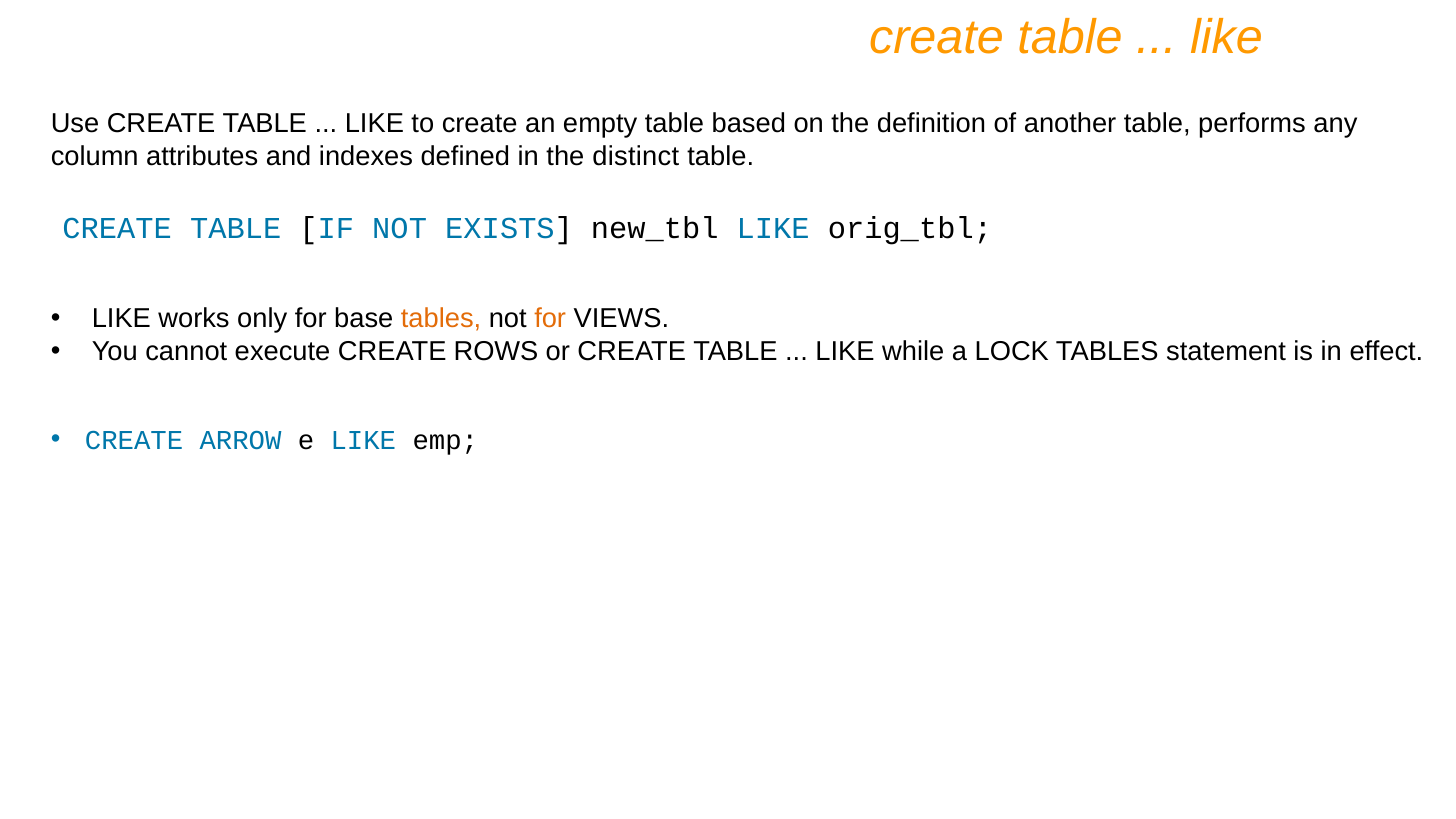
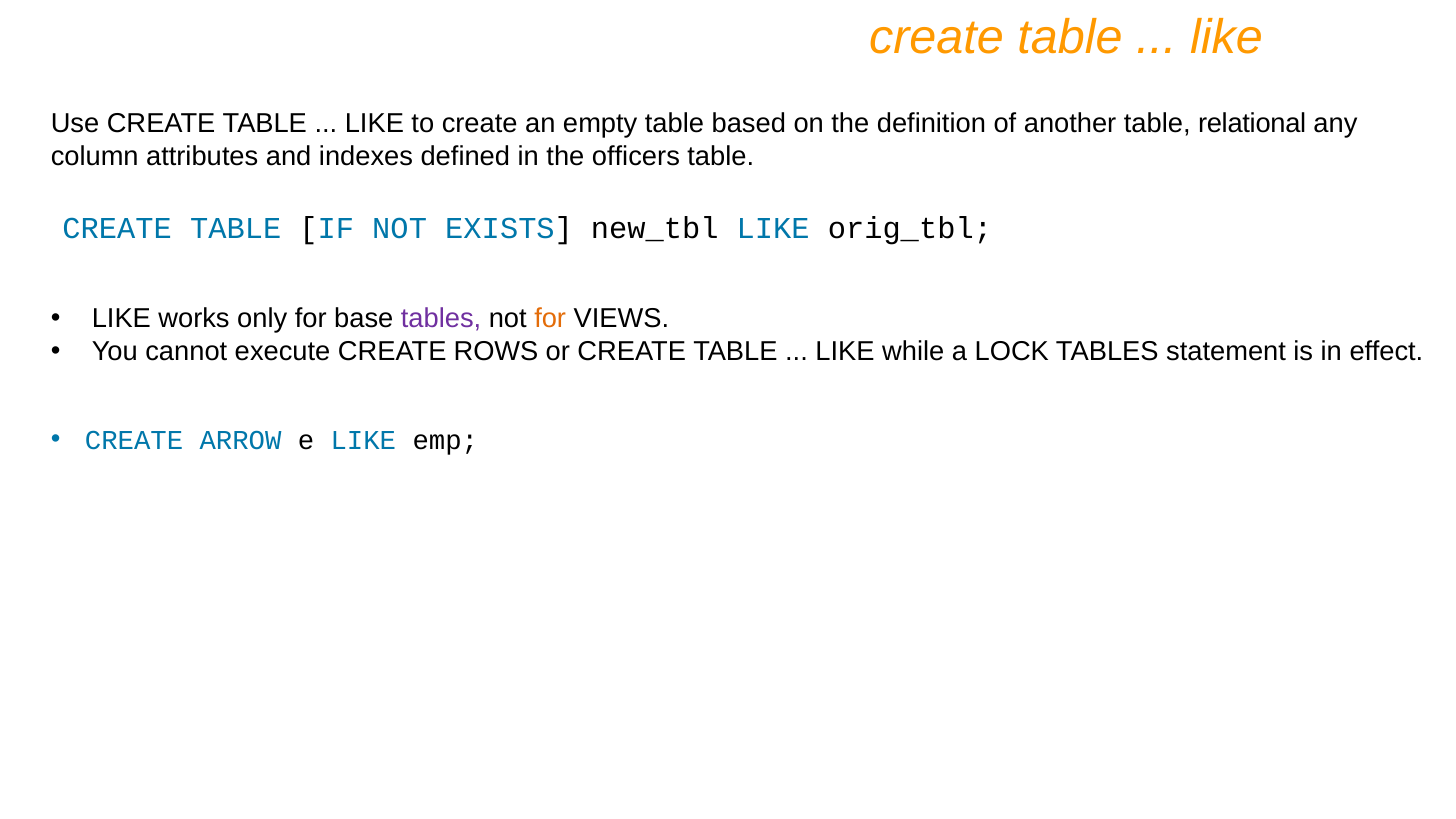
performs: performs -> relational
distinct: distinct -> officers
tables at (441, 319) colour: orange -> purple
